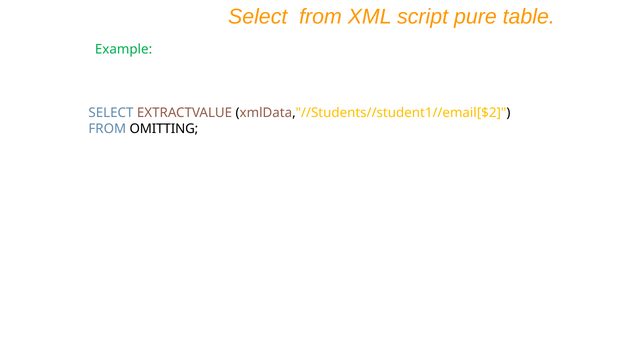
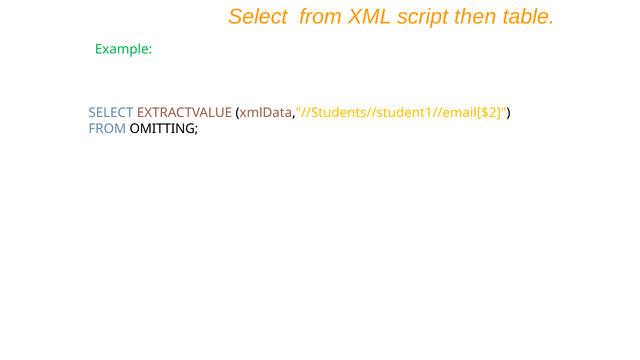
pure: pure -> then
